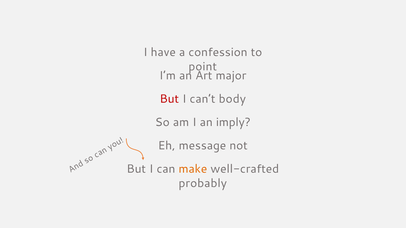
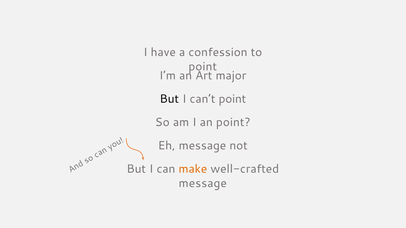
But at (169, 99) colour: red -> black
can’t body: body -> point
an imply: imply -> point
probably at (203, 184): probably -> message
